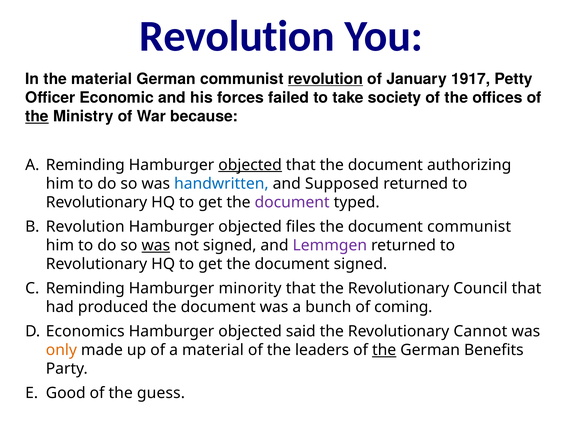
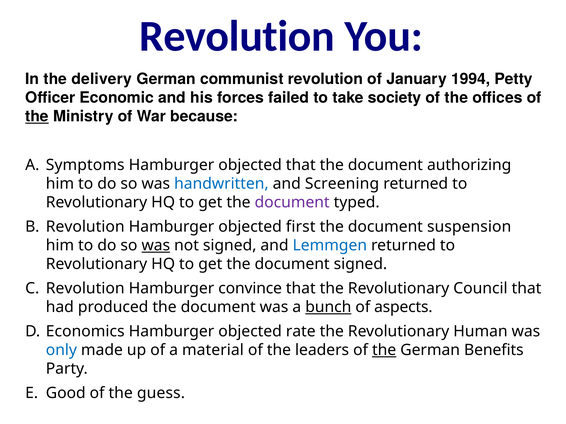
the material: material -> delivery
revolution at (325, 79) underline: present -> none
1917: 1917 -> 1994
A Reminding: Reminding -> Symptoms
objected at (250, 165) underline: present -> none
Supposed: Supposed -> Screening
files: files -> first
document communist: communist -> suspension
Lemmgen colour: purple -> blue
Reminding at (85, 289): Reminding -> Revolution
minority: minority -> convince
bunch underline: none -> present
coming: coming -> aspects
said: said -> rate
Cannot: Cannot -> Human
only colour: orange -> blue
